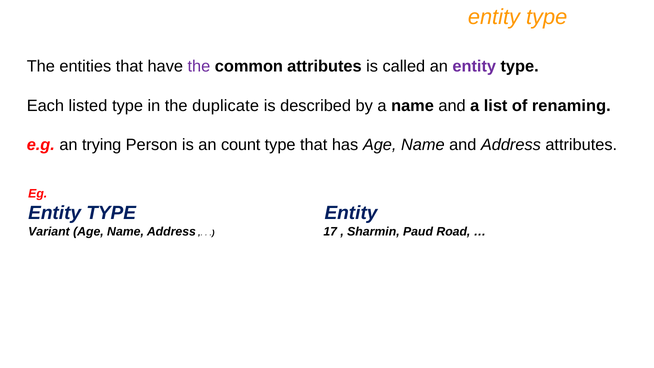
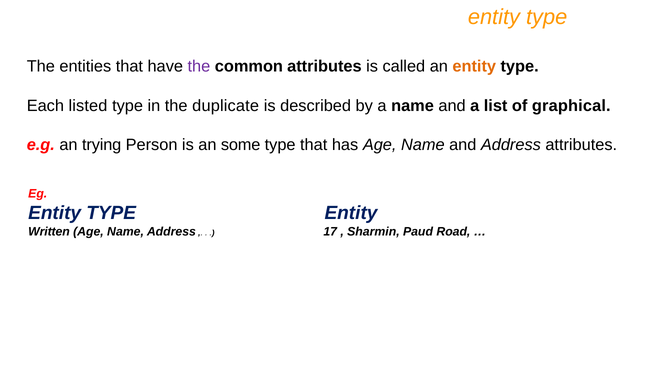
entity at (474, 66) colour: purple -> orange
renaming: renaming -> graphical
count: count -> some
Variant: Variant -> Written
